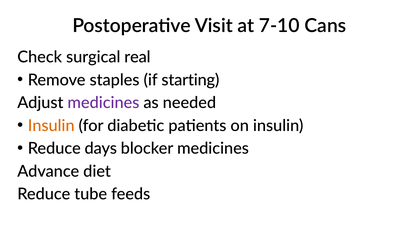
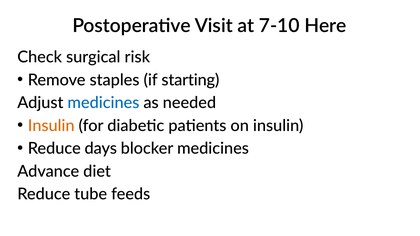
Cans: Cans -> Here
real: real -> risk
medicines at (103, 103) colour: purple -> blue
